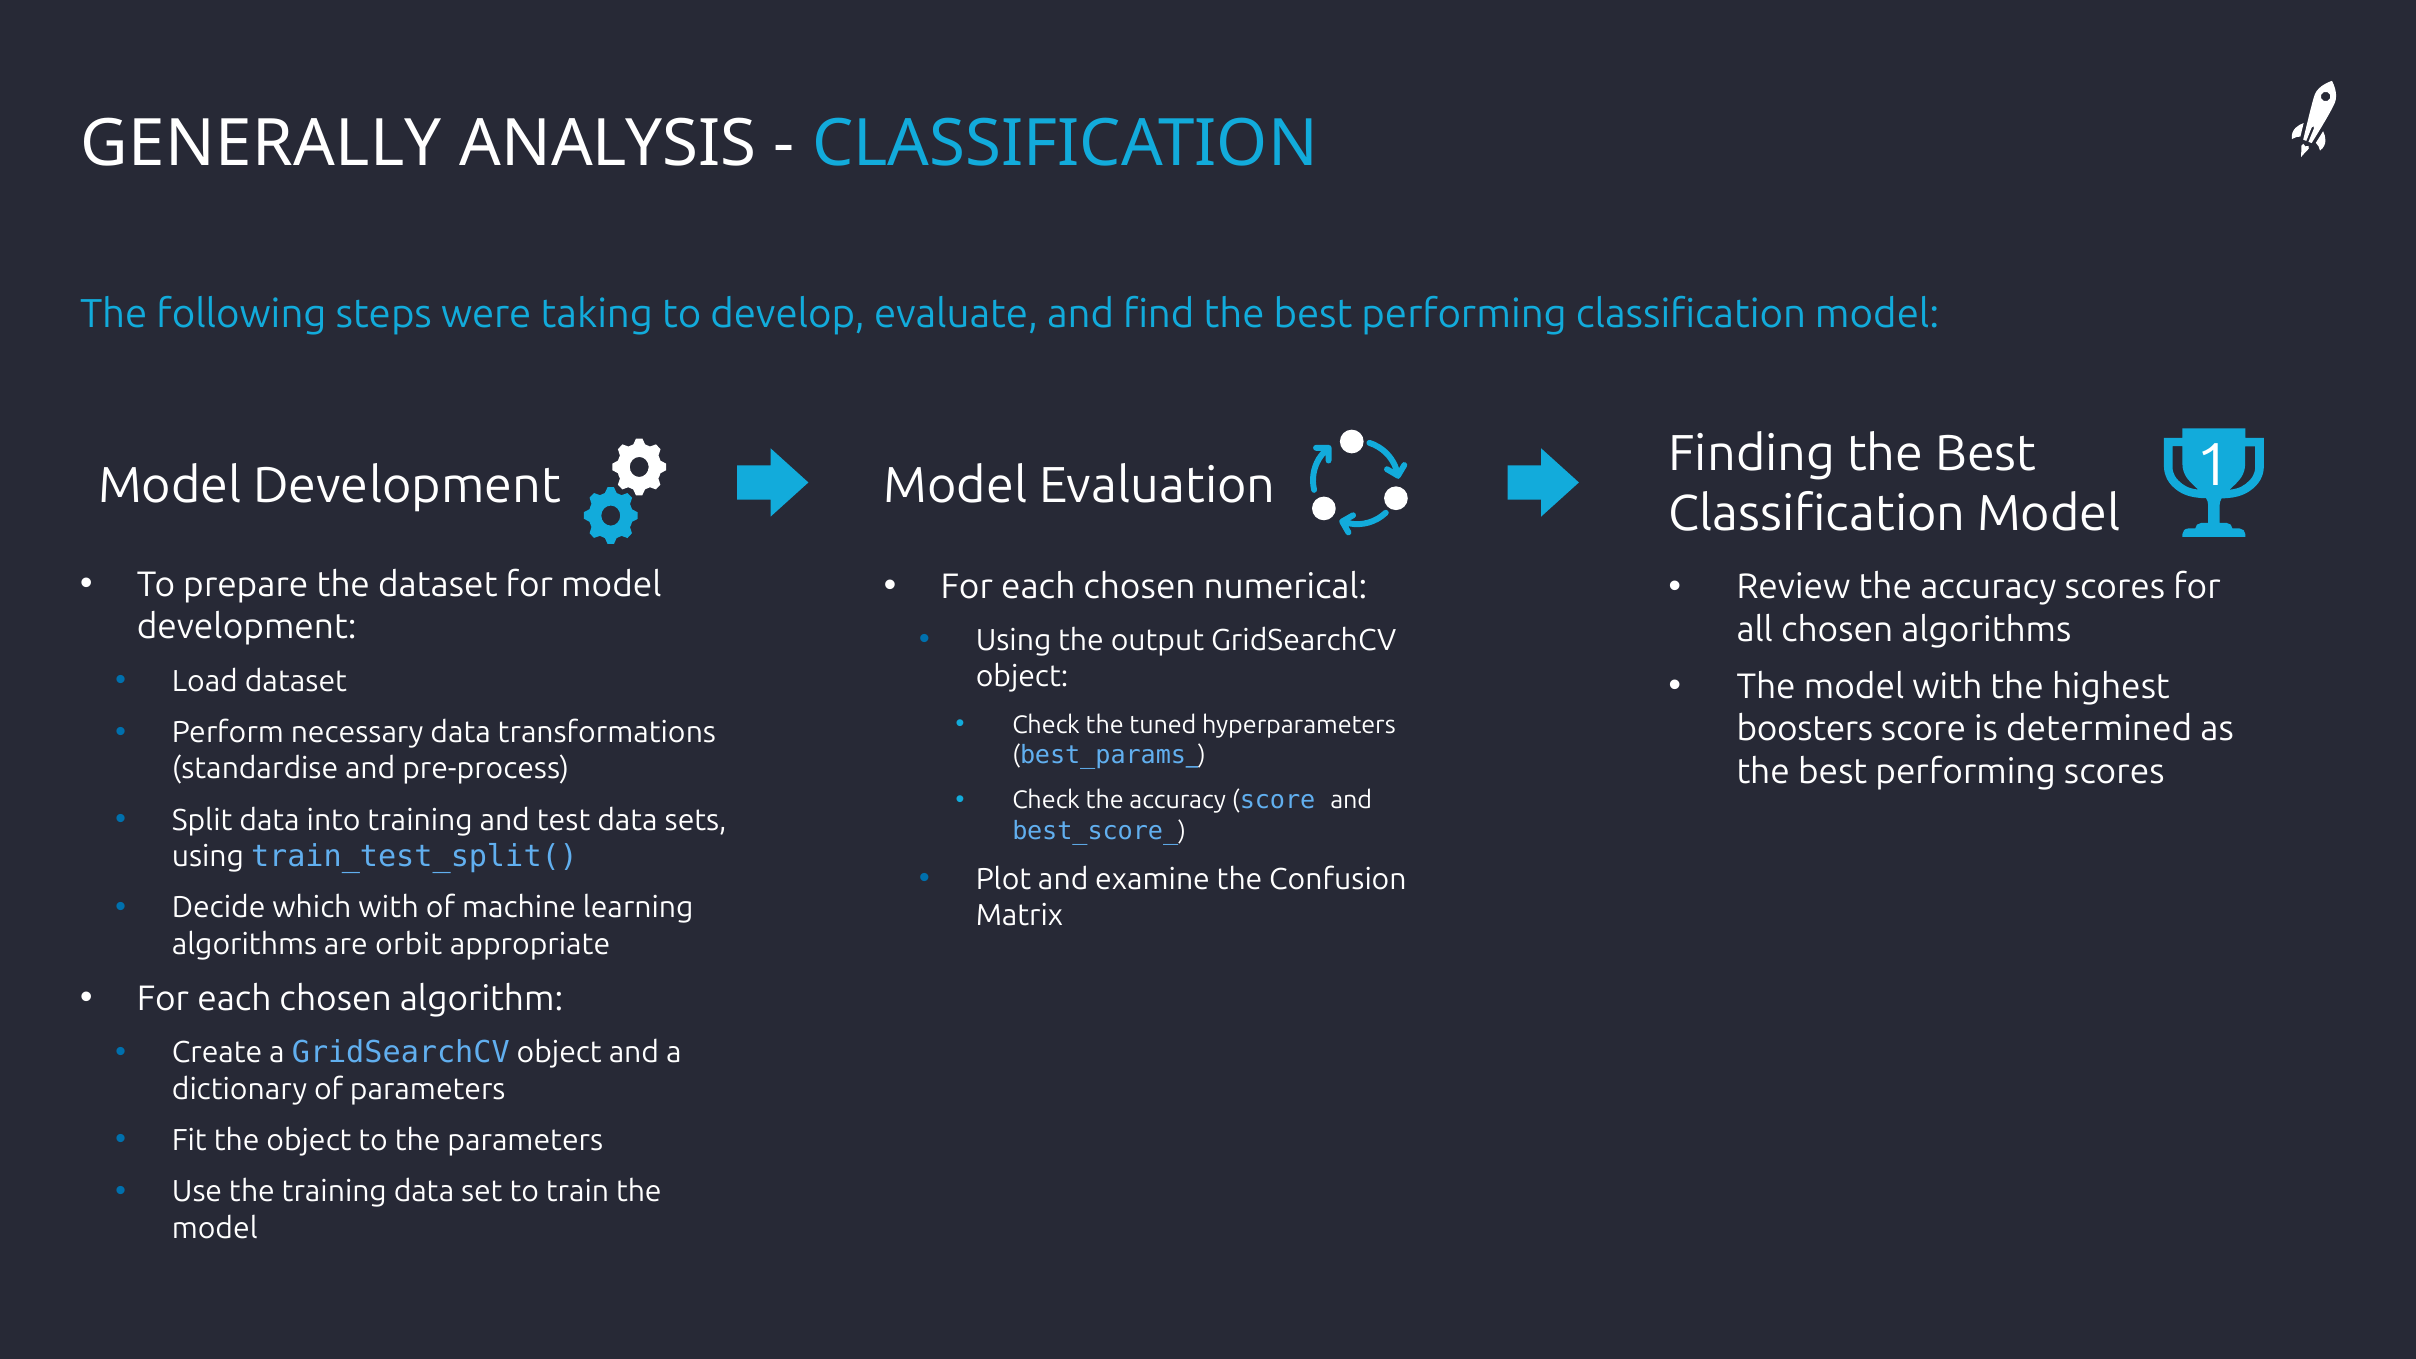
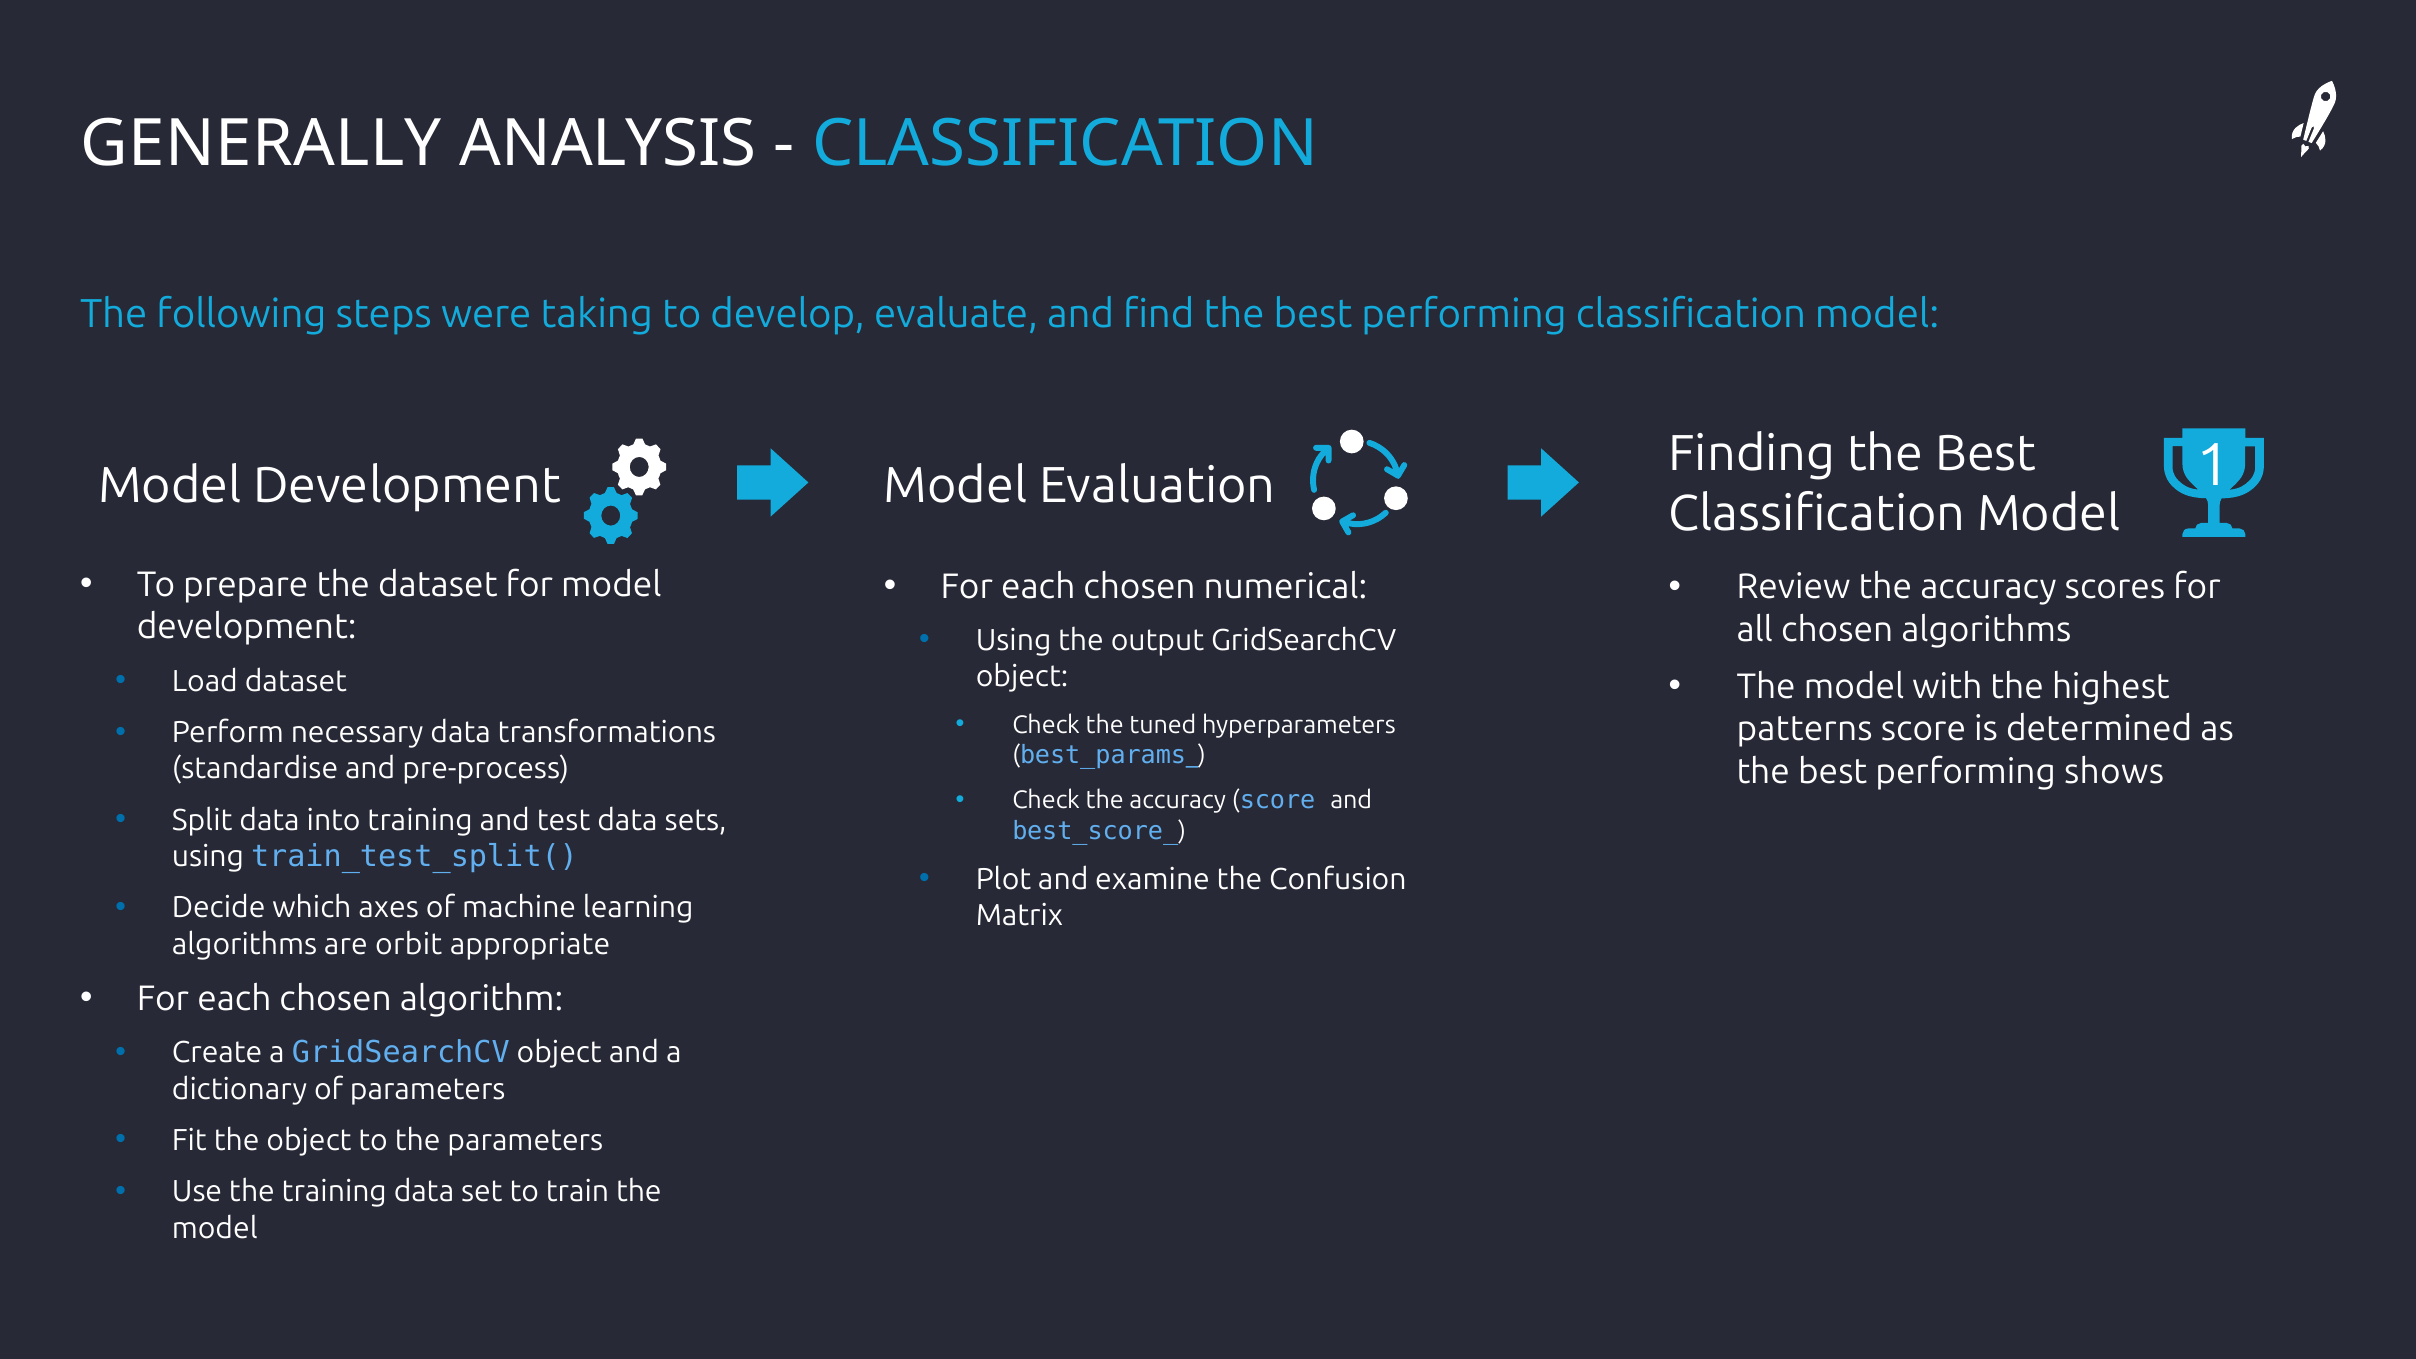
boosters: boosters -> patterns
performing scores: scores -> shows
which with: with -> axes
